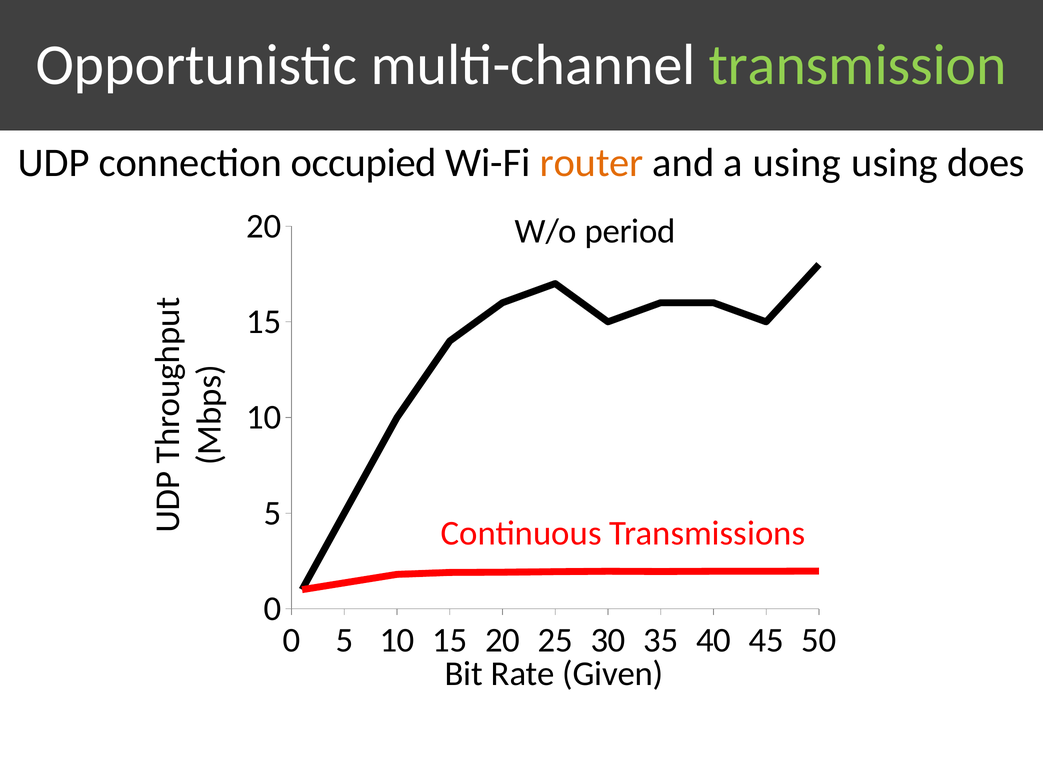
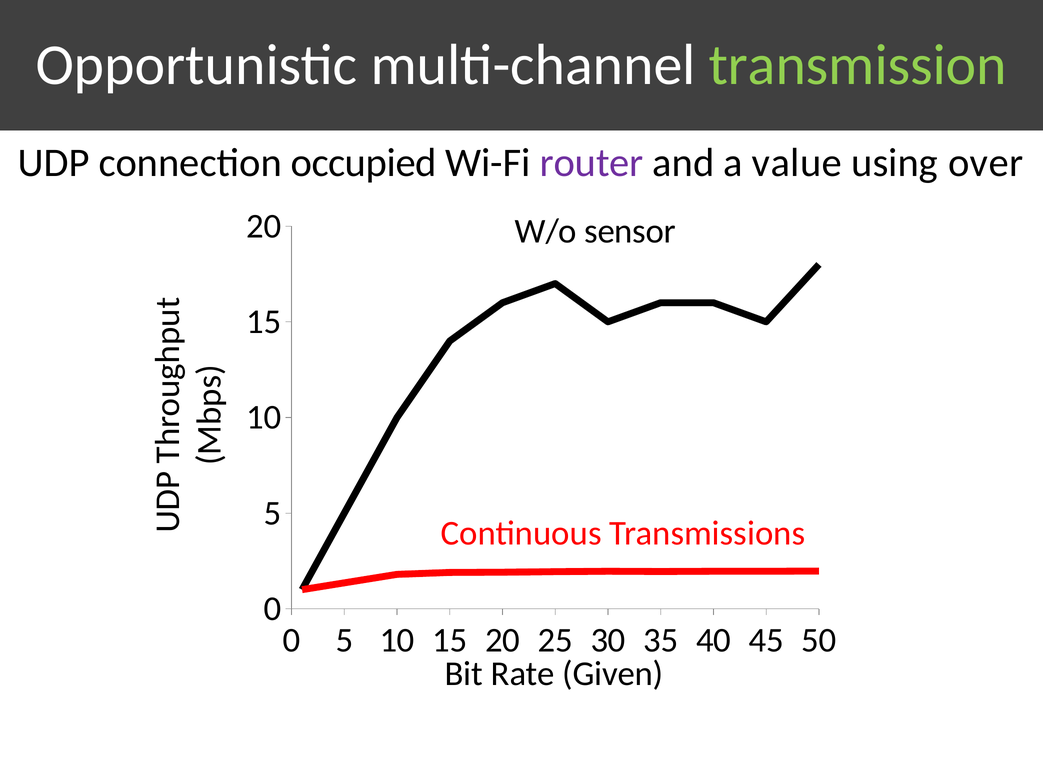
router colour: orange -> purple
a using: using -> value
does: does -> over
period: period -> sensor
